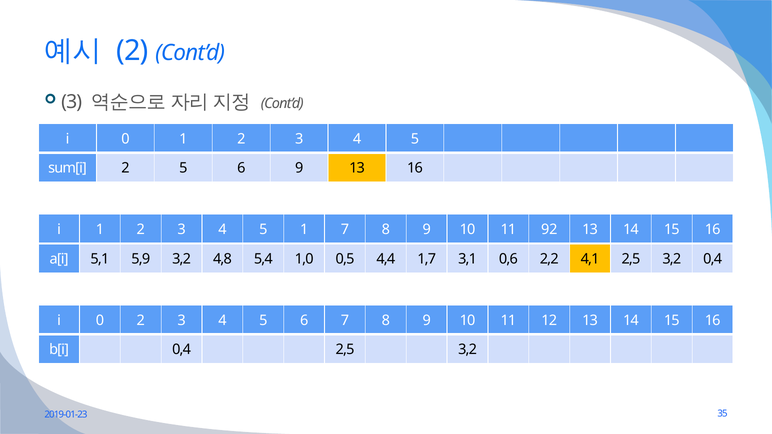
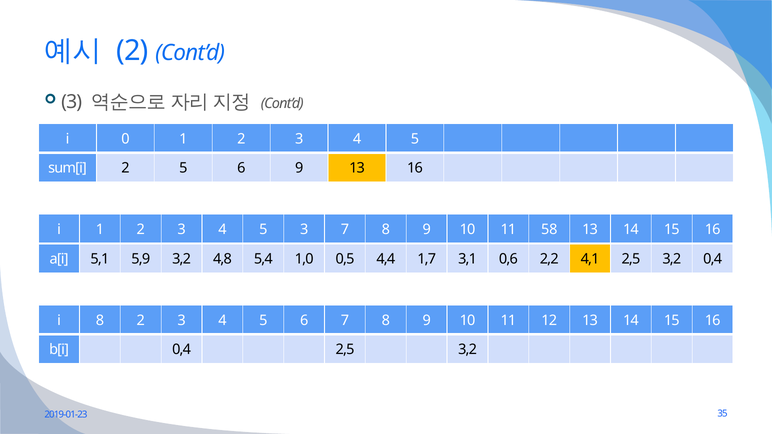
5 1: 1 -> 3
92: 92 -> 58
0 at (100, 321): 0 -> 8
